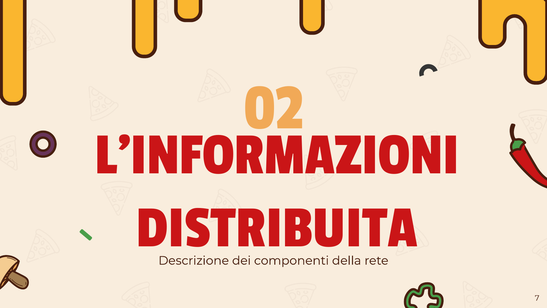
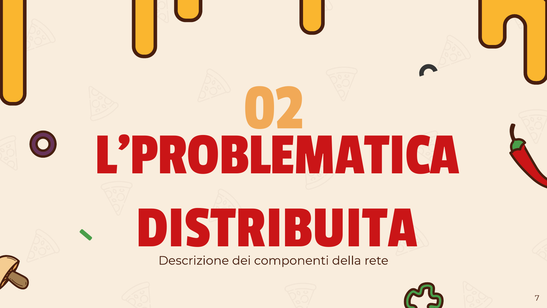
L’INFORMAZIONI: L’INFORMAZIONI -> L’PROBLEMATICA
